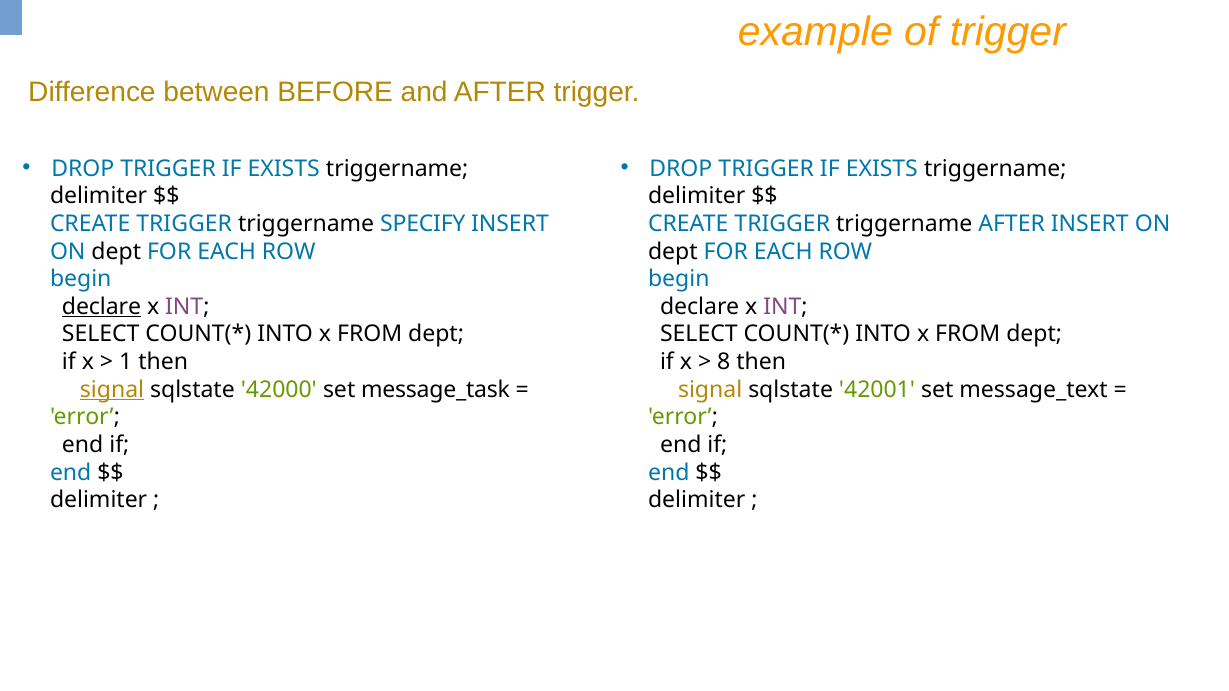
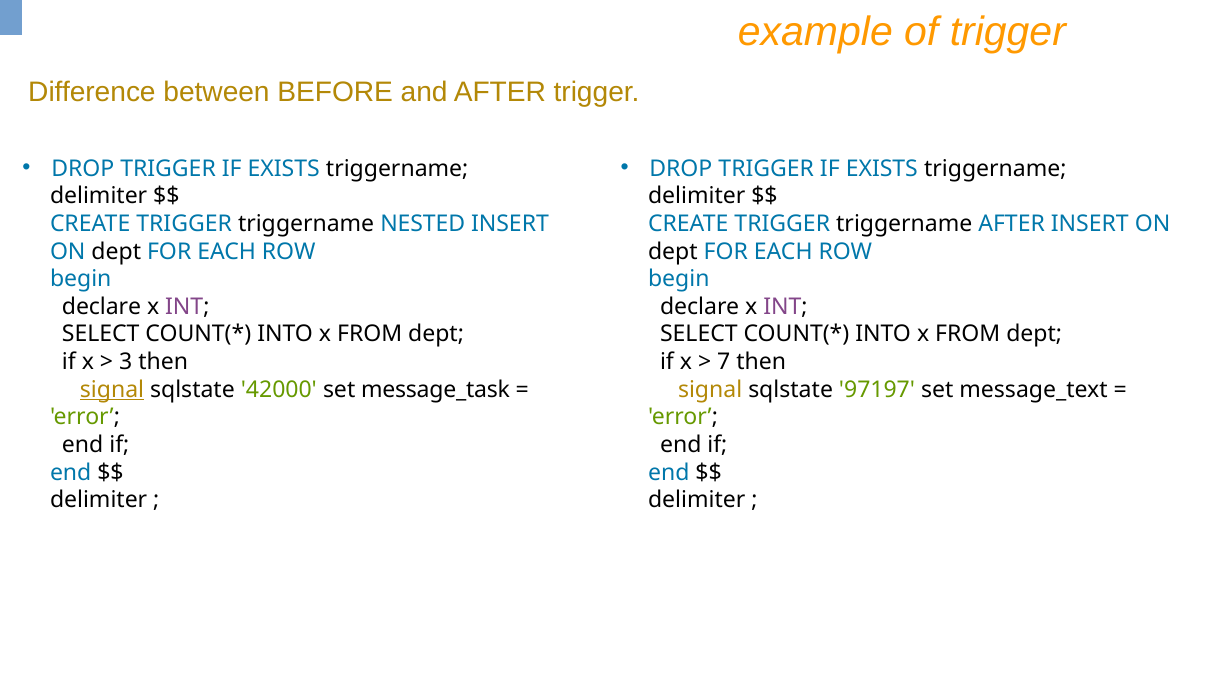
SPECIFY: SPECIFY -> NESTED
declare at (102, 307) underline: present -> none
1: 1 -> 3
8: 8 -> 7
42001: 42001 -> 97197
